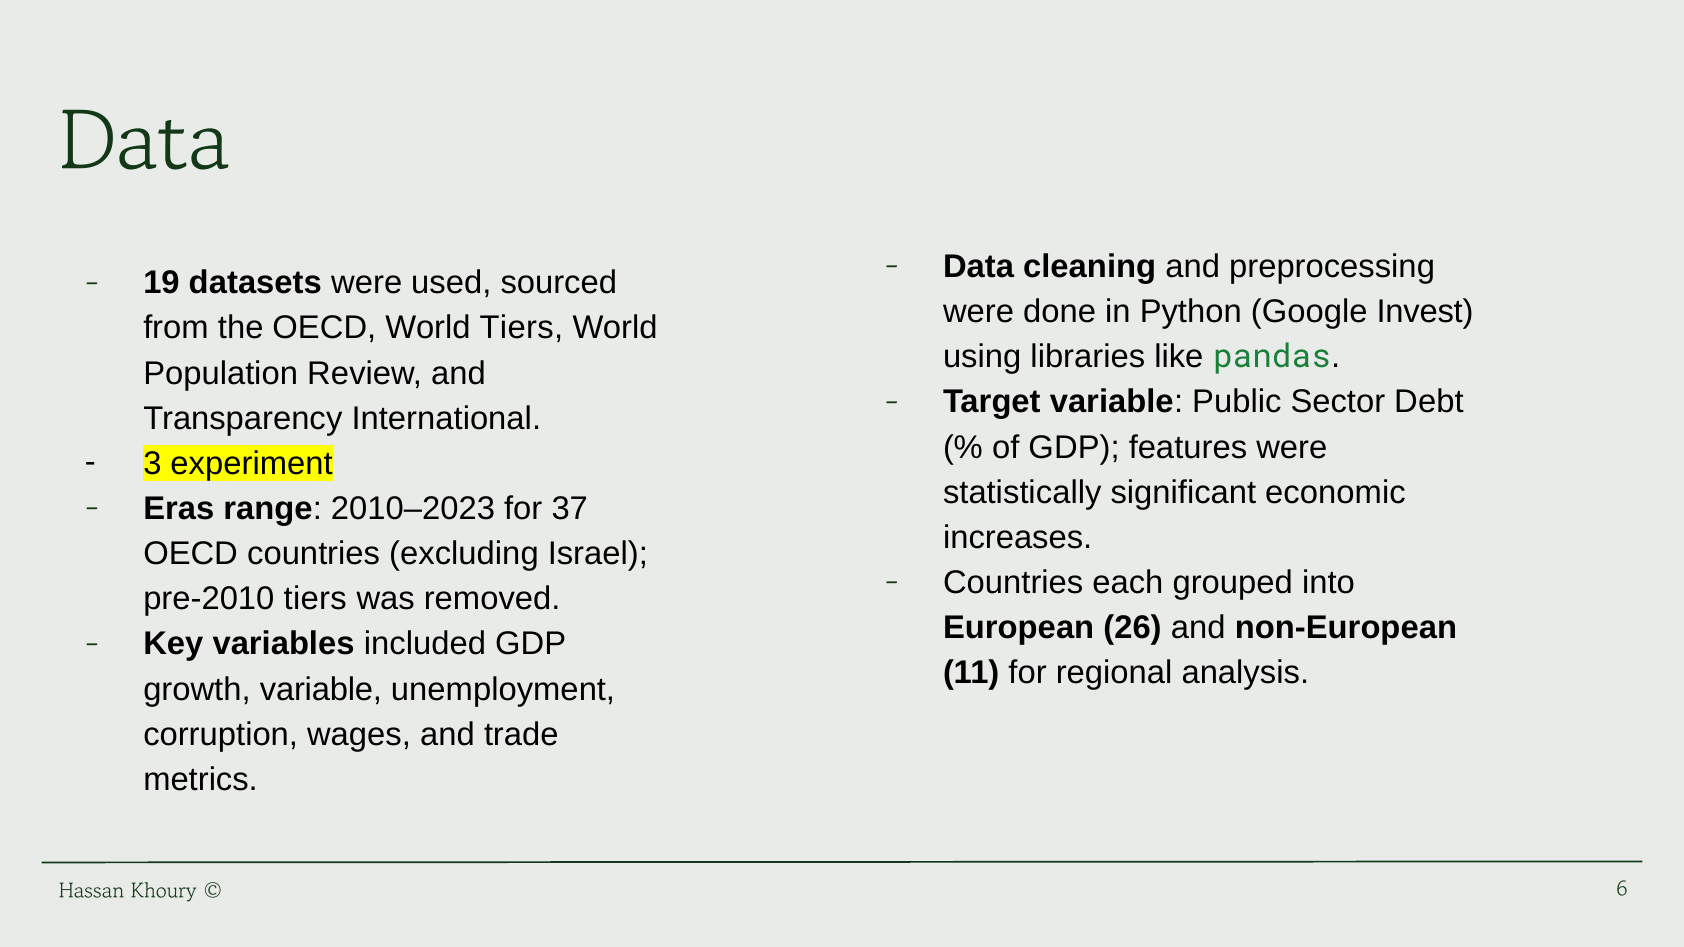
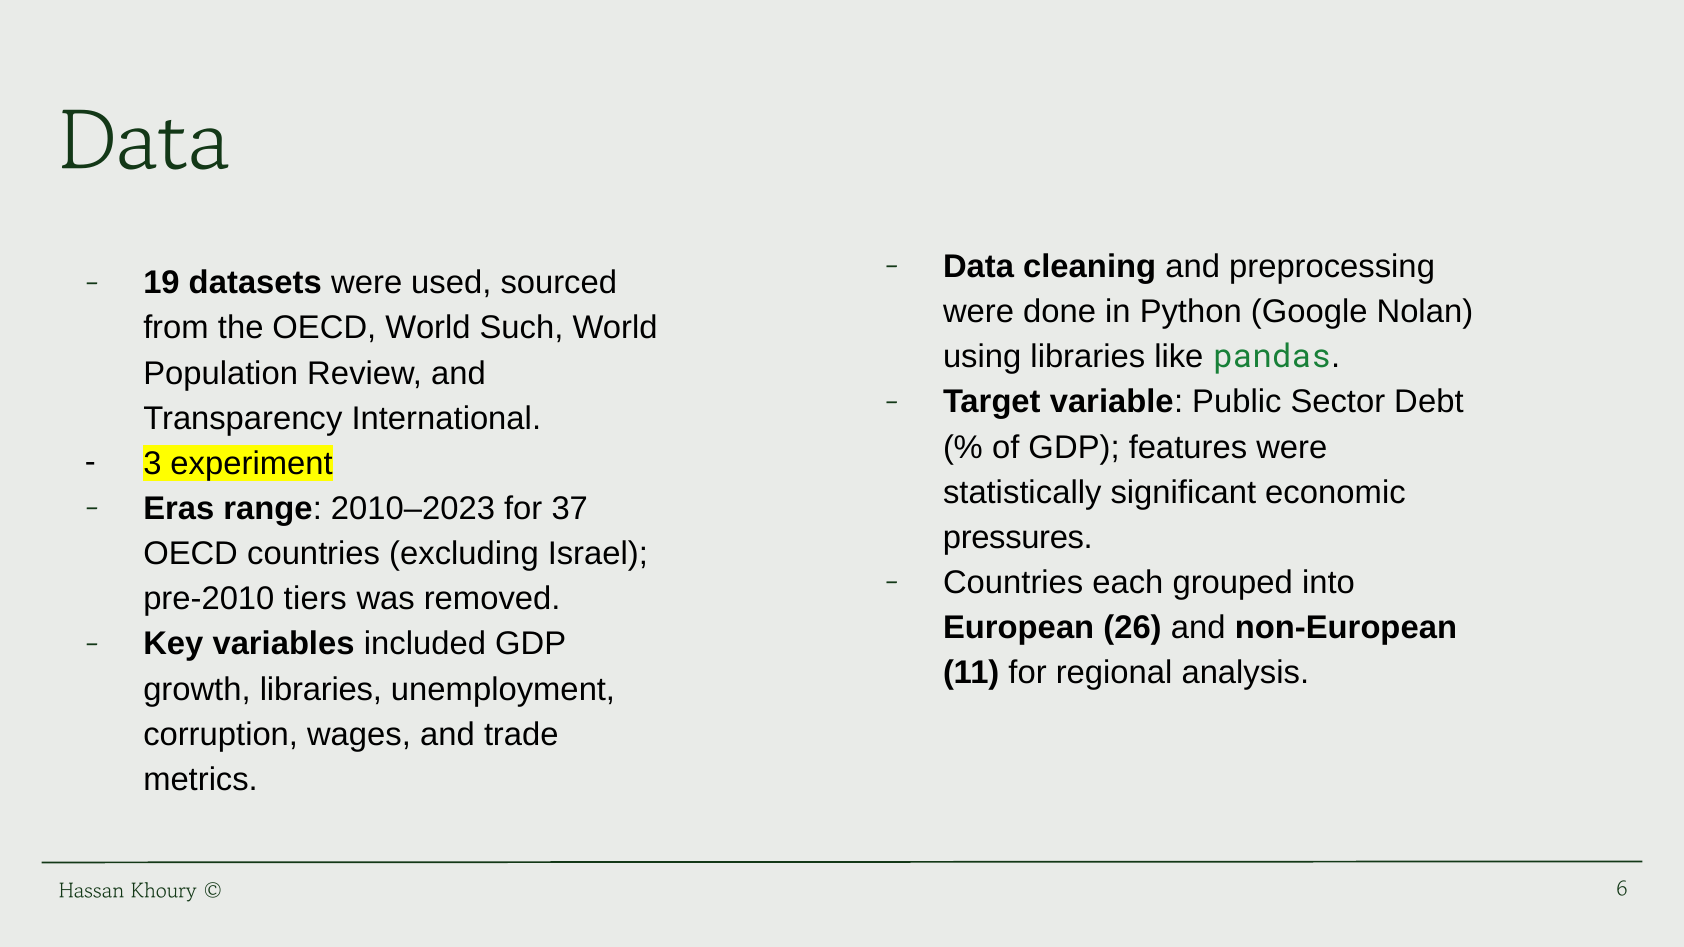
Invest: Invest -> Nolan
World Tiers: Tiers -> Such
increases: increases -> pressures
growth variable: variable -> libraries
